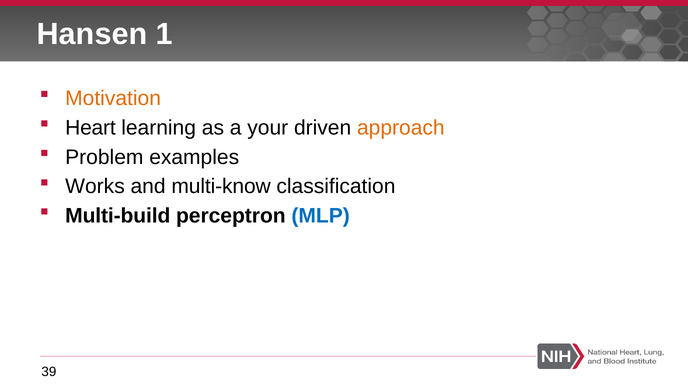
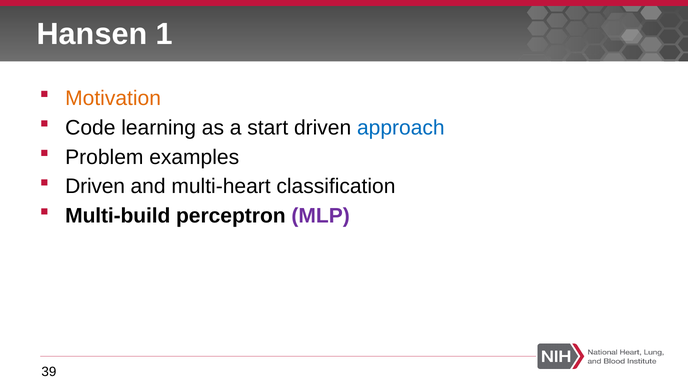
Heart: Heart -> Code
your: your -> start
approach colour: orange -> blue
Works at (95, 186): Works -> Driven
multi-know: multi-know -> multi-heart
MLP colour: blue -> purple
